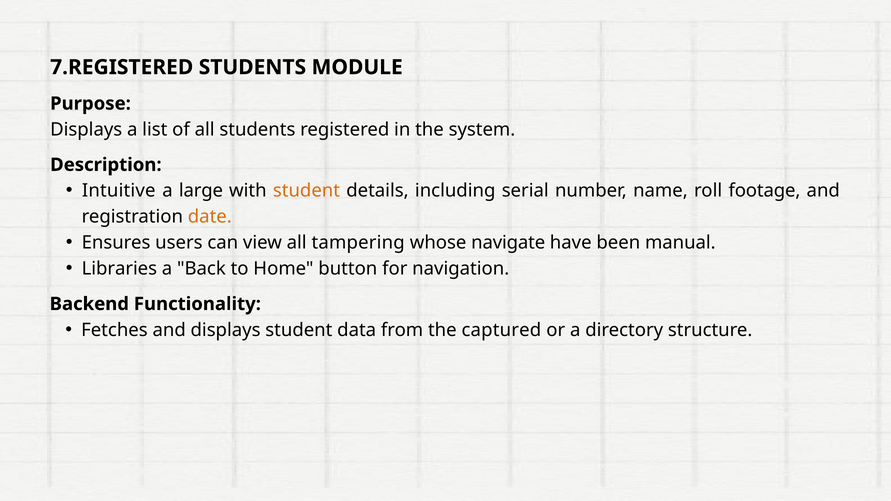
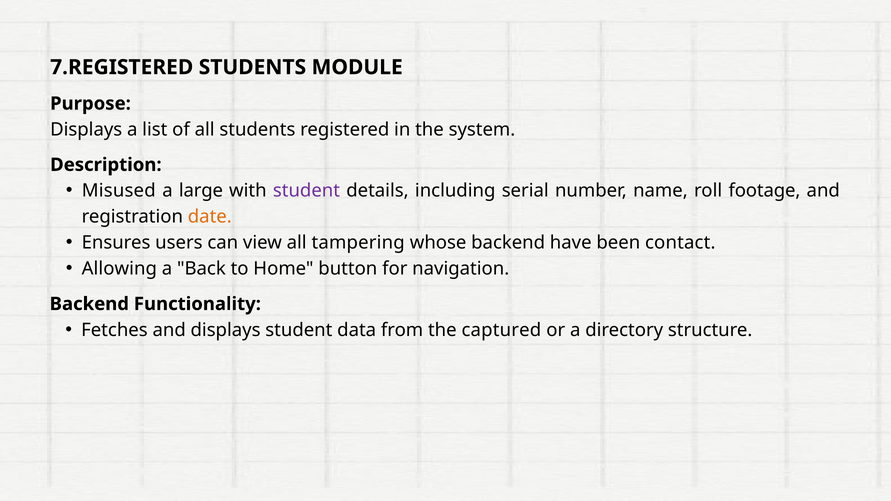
Intuitive: Intuitive -> Misused
student at (306, 191) colour: orange -> purple
whose navigate: navigate -> backend
manual: manual -> contact
Libraries: Libraries -> Allowing
